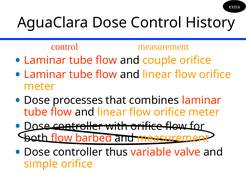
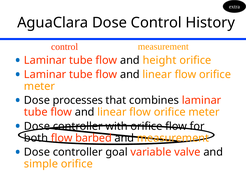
couple: couple -> height
thus: thus -> goal
